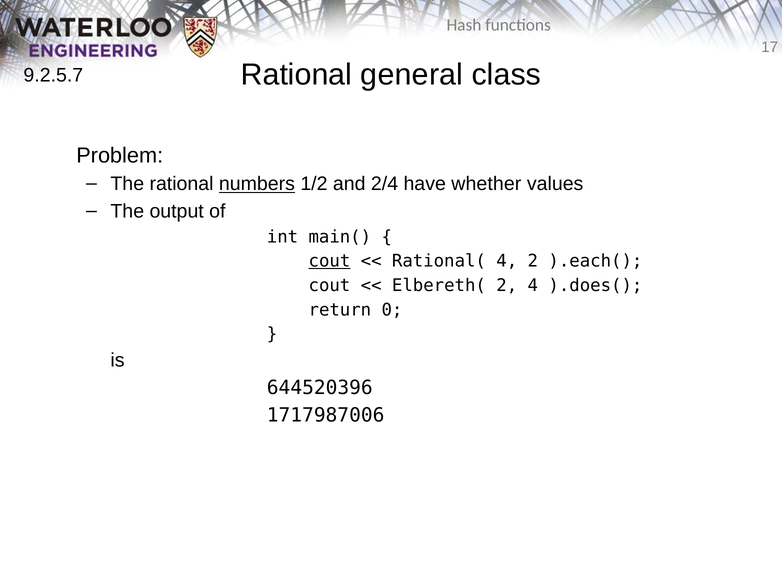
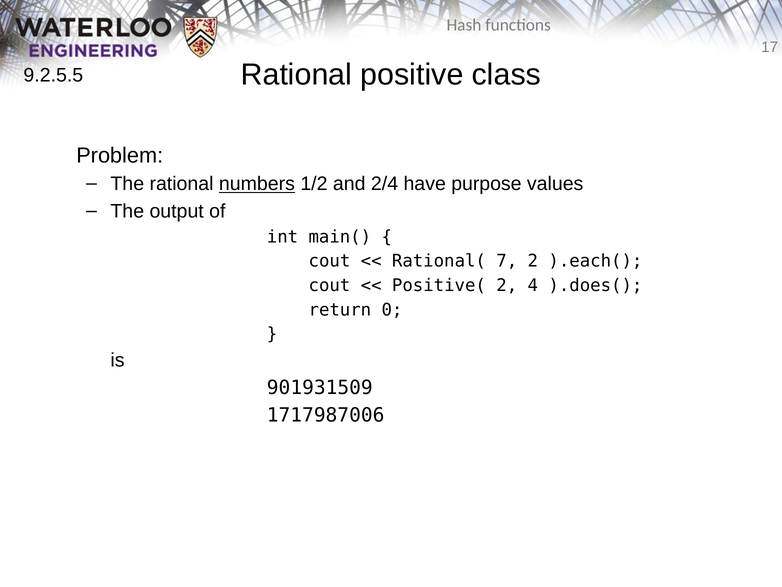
general: general -> positive
9.2.5.7: 9.2.5.7 -> 9.2.5.5
whether: whether -> purpose
cout at (329, 261) underline: present -> none
Rational( 4: 4 -> 7
Elbereth(: Elbereth( -> Positive(
644520396: 644520396 -> 901931509
